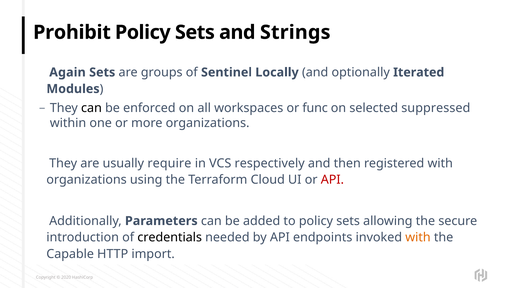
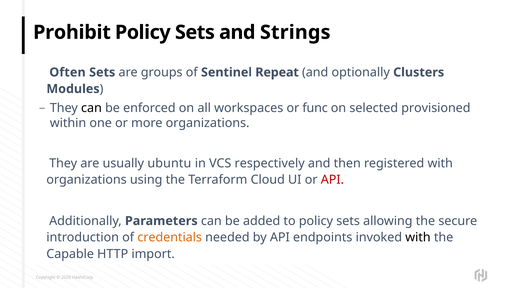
Again: Again -> Often
Locally: Locally -> Repeat
Iterated: Iterated -> Clusters
suppressed: suppressed -> provisioned
require: require -> ubuntu
credentials colour: black -> orange
with at (418, 237) colour: orange -> black
